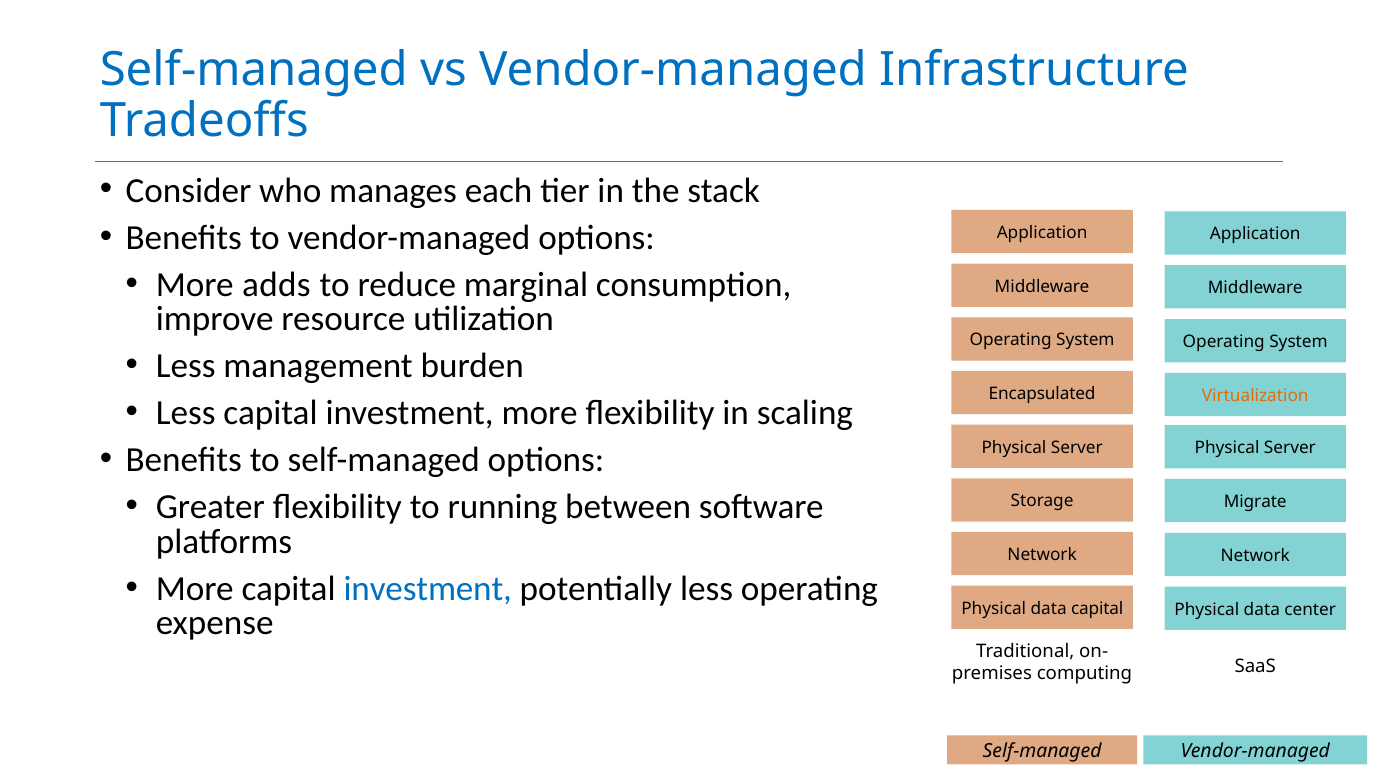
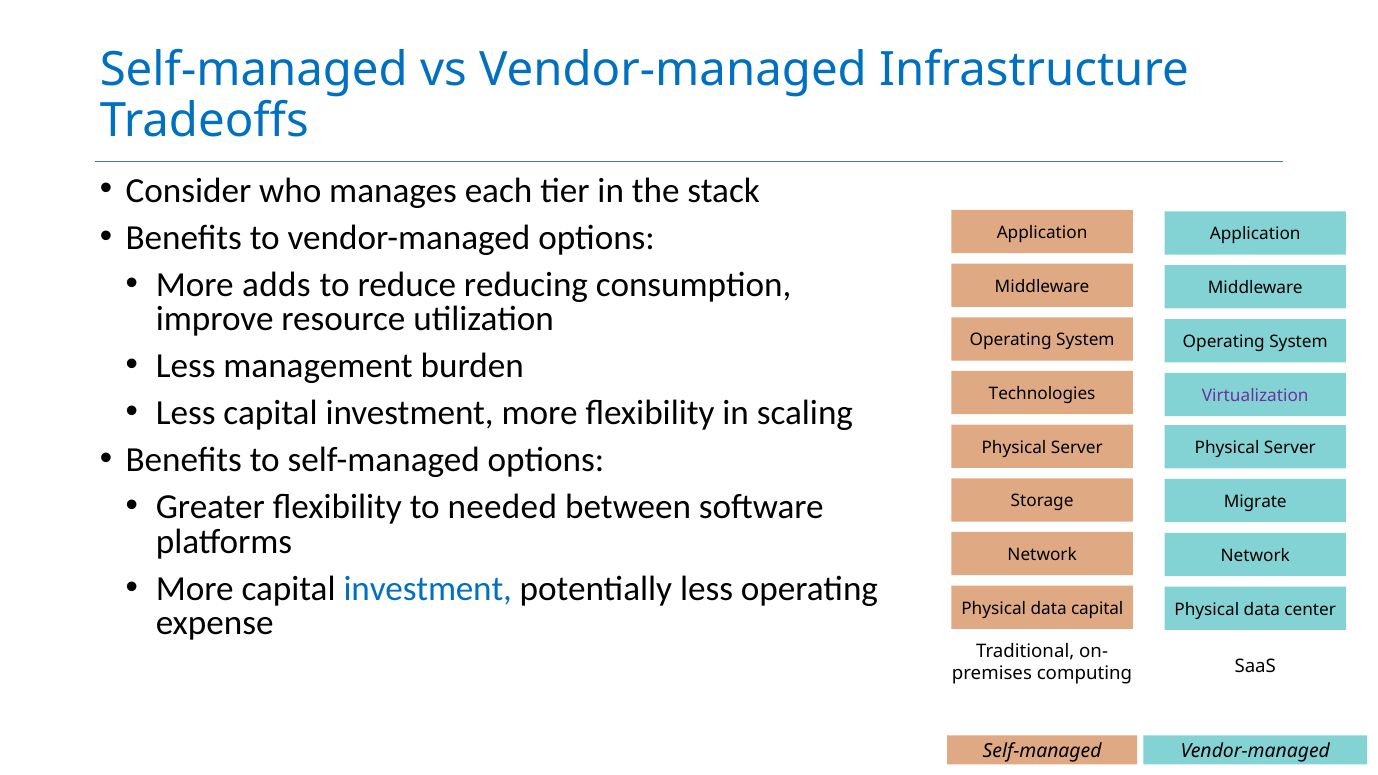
marginal: marginal -> reducing
Encapsulated: Encapsulated -> Technologies
Virtualization colour: orange -> purple
running: running -> needed
